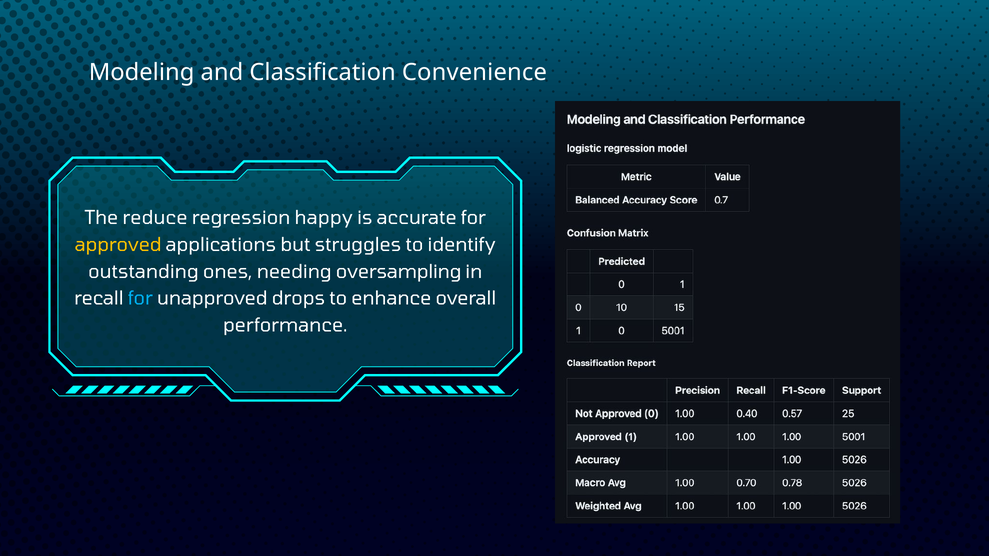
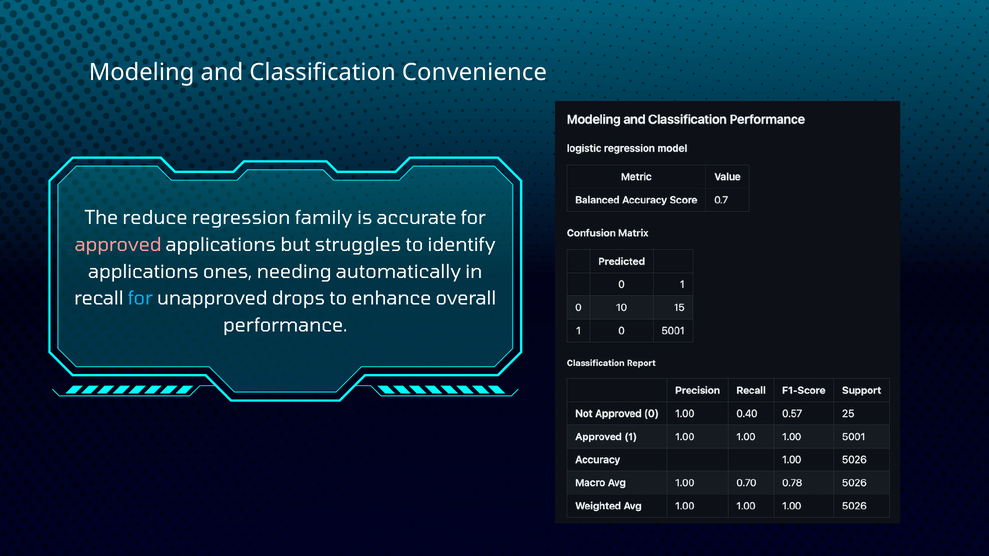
happy: happy -> family
approved colour: yellow -> pink
outstanding at (143, 272): outstanding -> applications
oversampling: oversampling -> automatically
